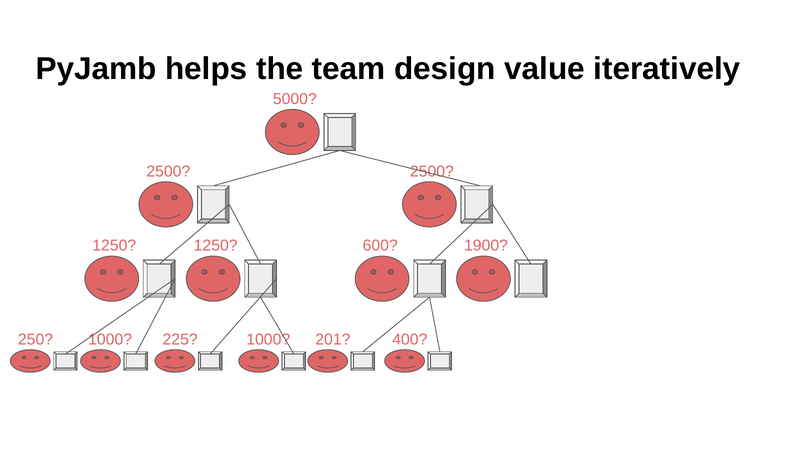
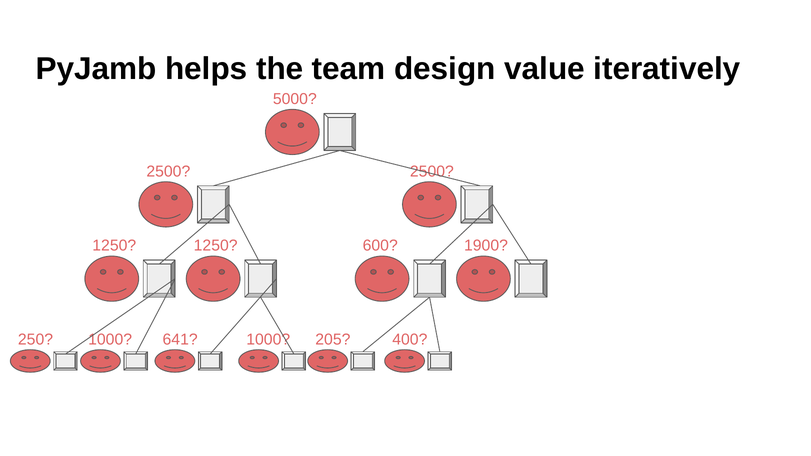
225: 225 -> 641
201: 201 -> 205
